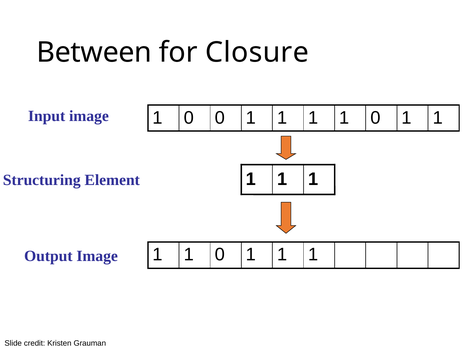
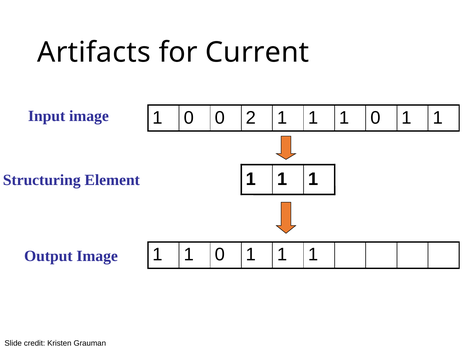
Between: Between -> Artifacts
Closure: Closure -> Current
0 0 1: 1 -> 2
